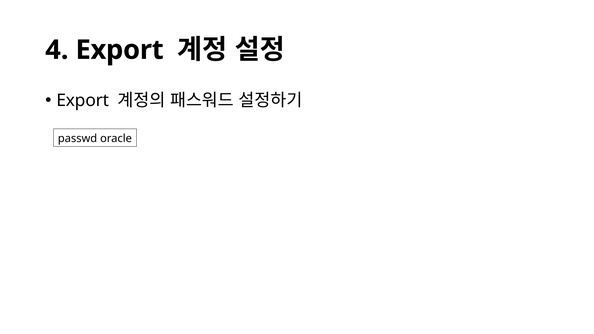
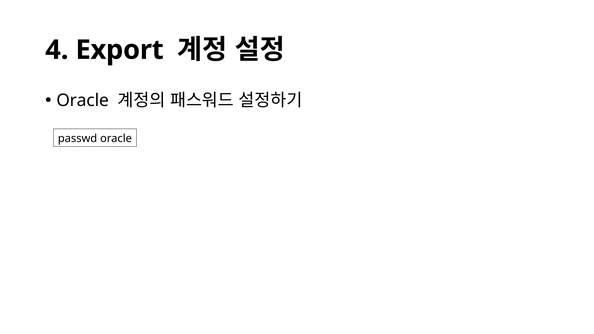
Export at (83, 100): Export -> Oracle
